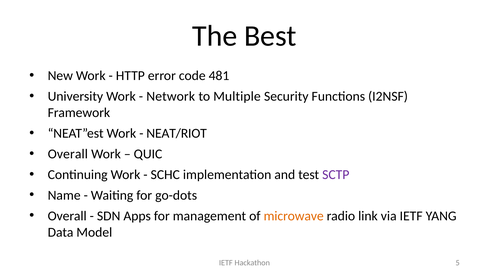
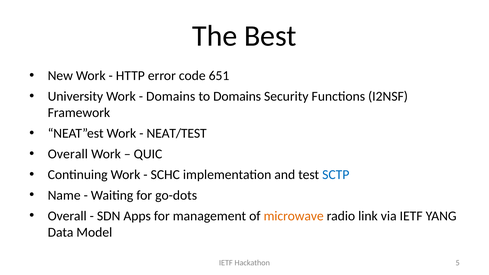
481: 481 -> 651
Network at (171, 96): Network -> Domains
to Multiple: Multiple -> Domains
NEAT/RIOT: NEAT/RIOT -> NEAT/TEST
SCTP colour: purple -> blue
